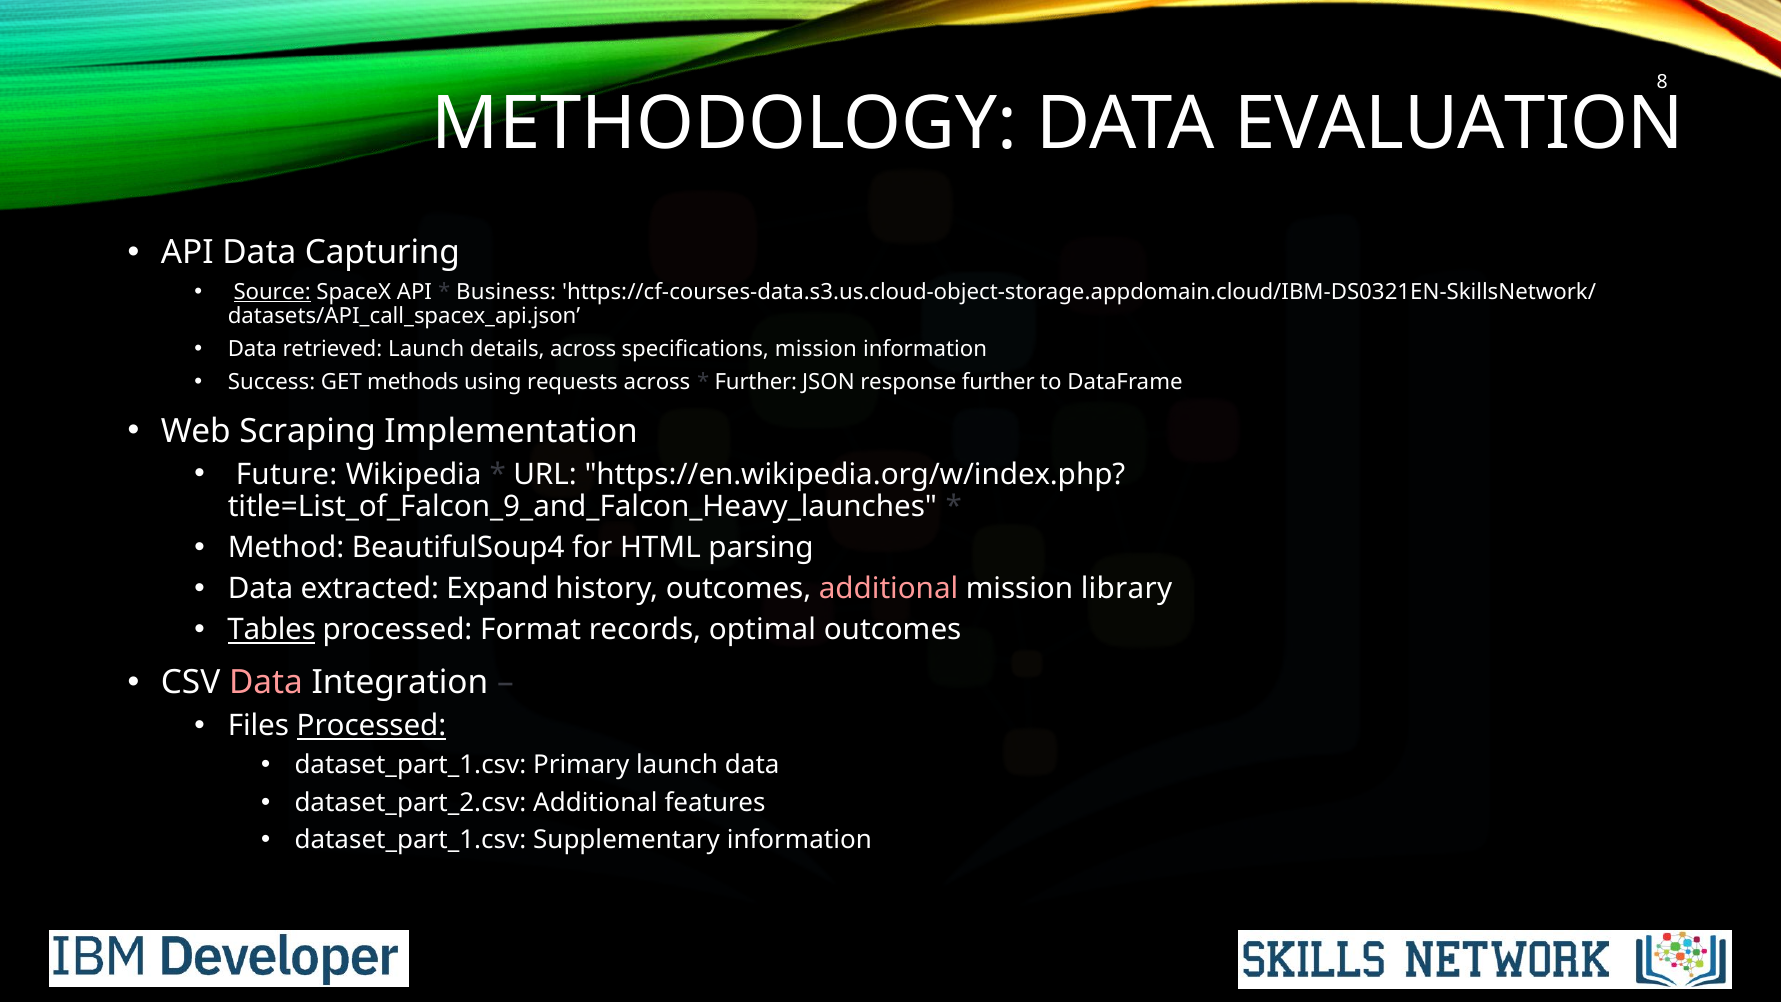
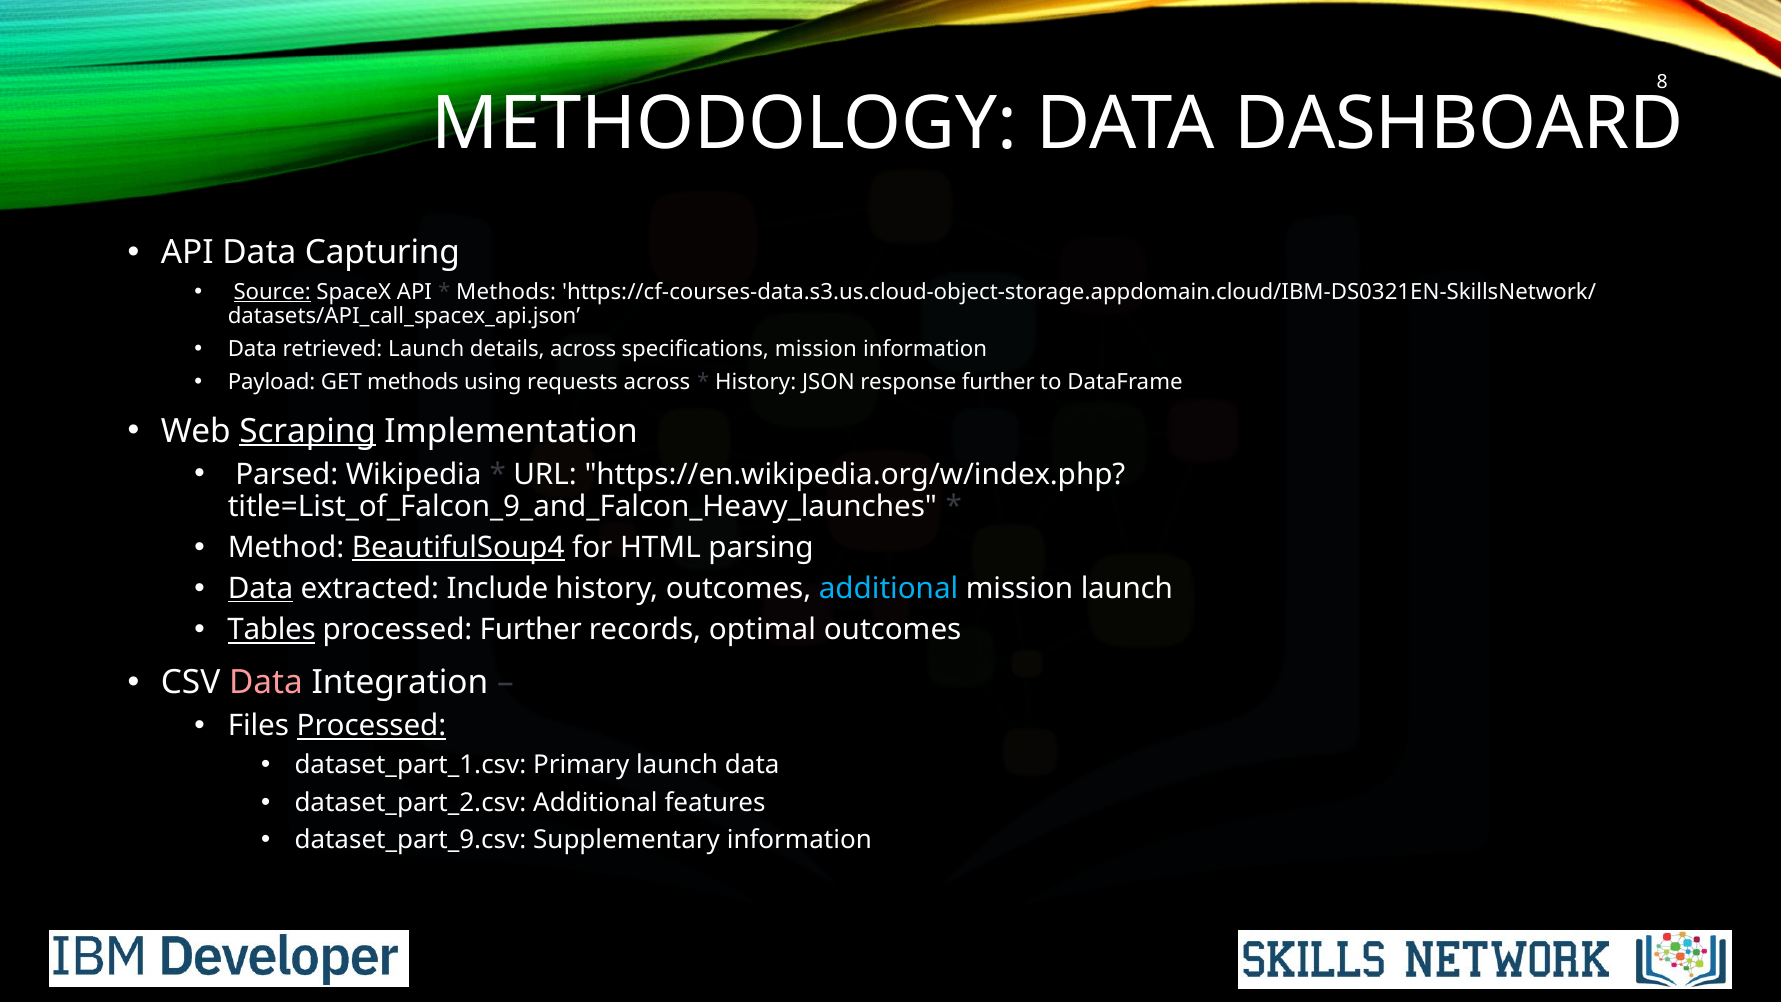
EVALUATION: EVALUATION -> DASHBOARD
Business at (506, 292): Business -> Methods
Success: Success -> Payload
Further at (756, 382): Further -> History
Scraping underline: none -> present
Future: Future -> Parsed
BeautifulSoup4 underline: none -> present
Data at (260, 589) underline: none -> present
Expand: Expand -> Include
additional at (889, 589) colour: pink -> light blue
mission library: library -> launch
processed Format: Format -> Further
dataset_part_1.csv at (410, 840): dataset_part_1.csv -> dataset_part_9.csv
